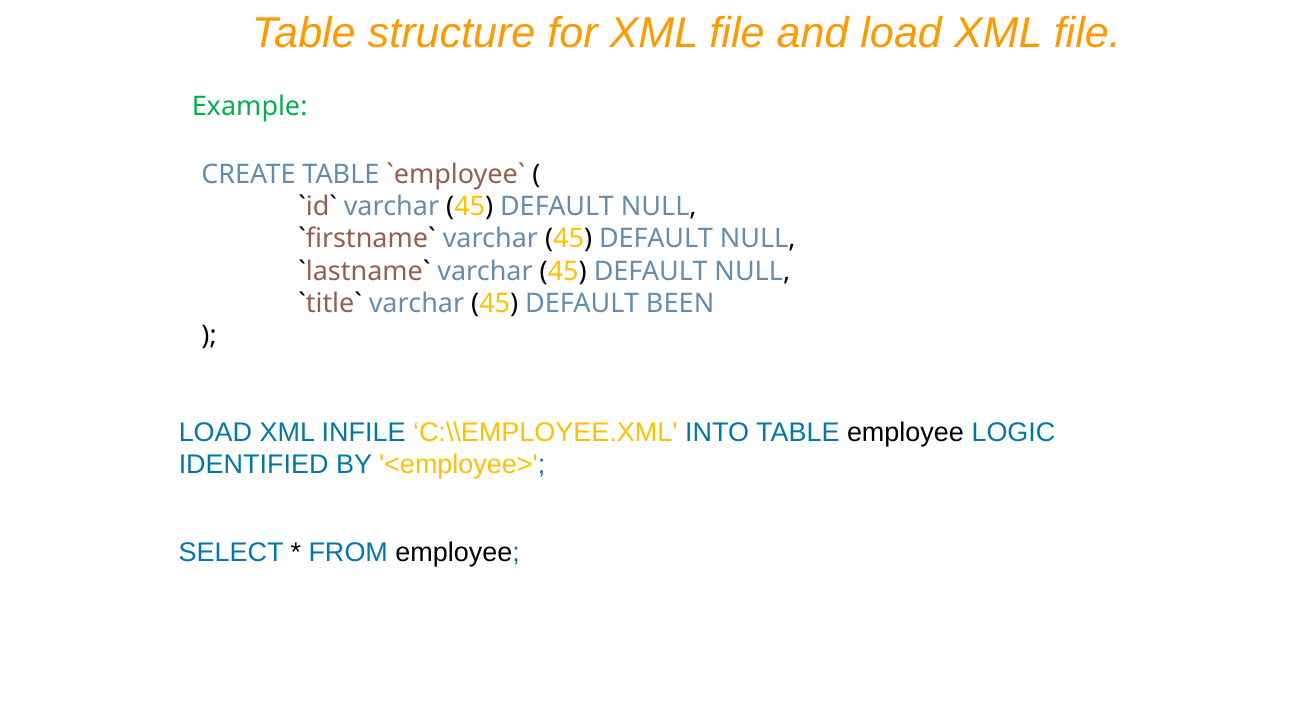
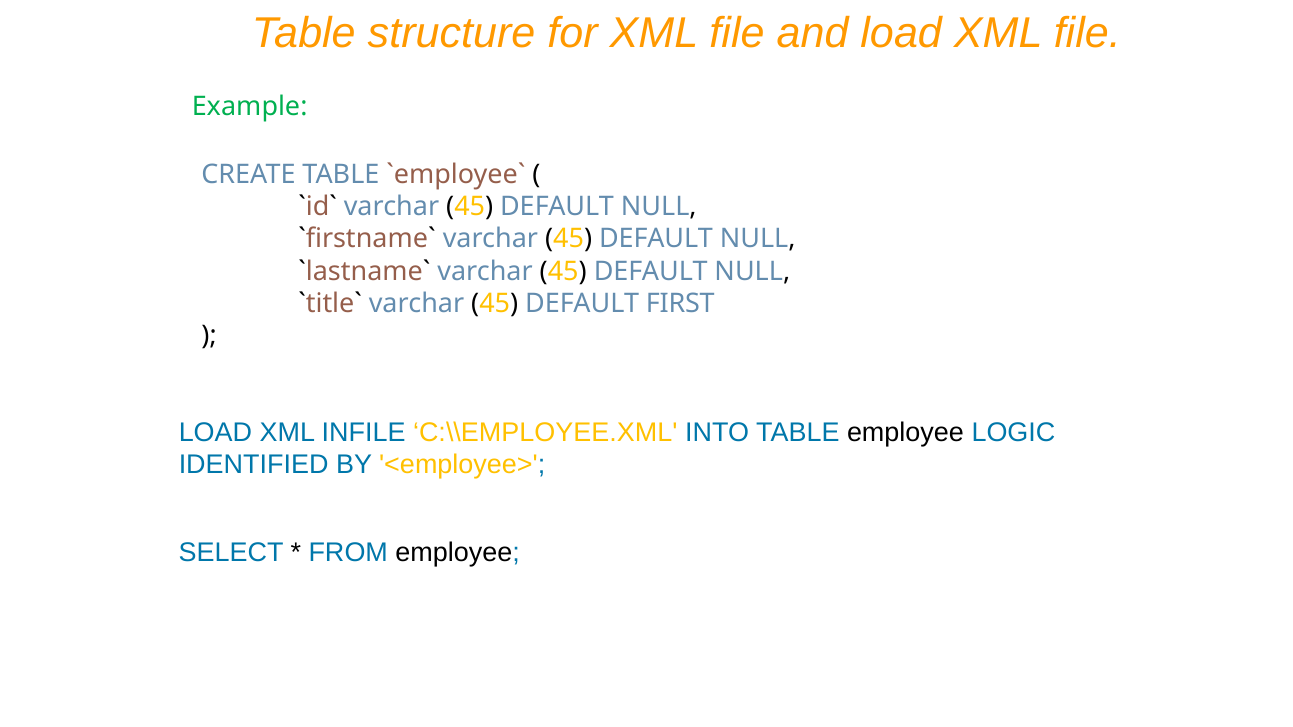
BEEN: BEEN -> FIRST
